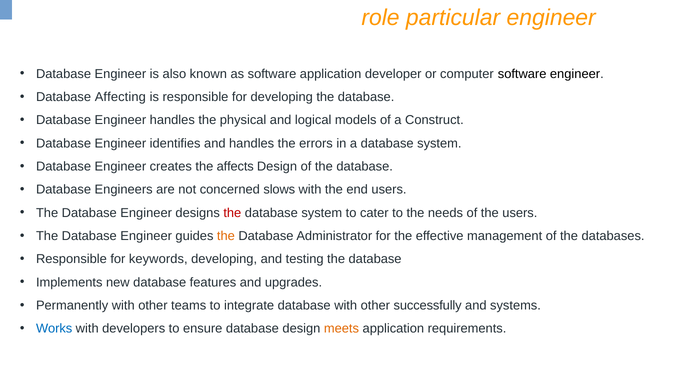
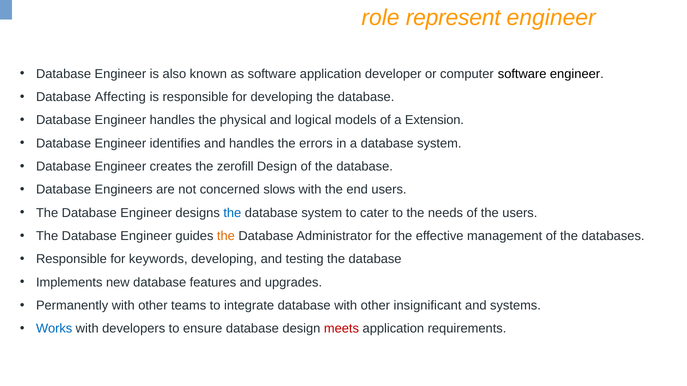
particular: particular -> represent
Construct: Construct -> Extension
affects: affects -> zerofill
the at (232, 213) colour: red -> blue
successfully: successfully -> insignificant
meets colour: orange -> red
